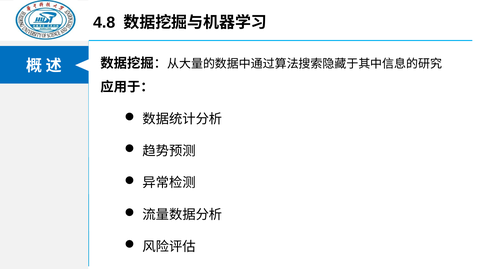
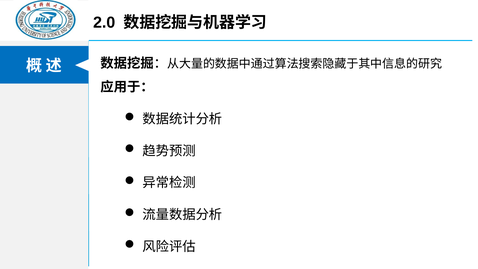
4.8: 4.8 -> 2.0
